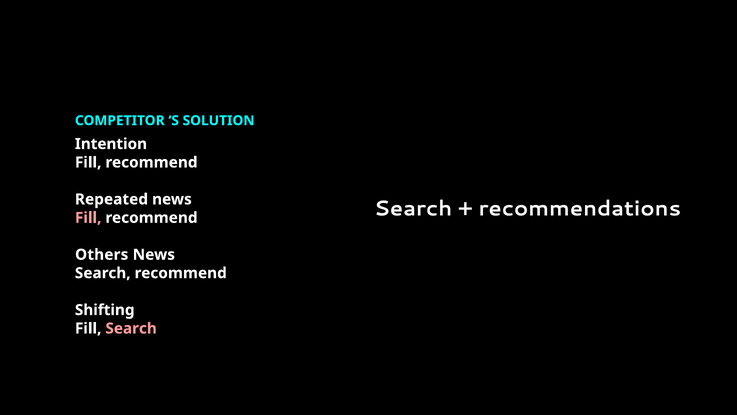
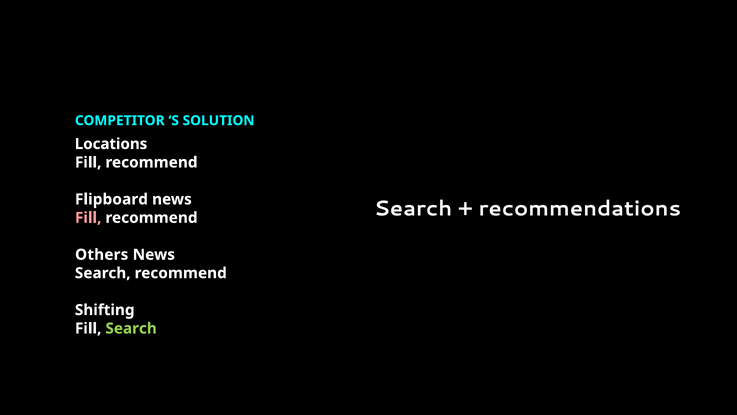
Intention: Intention -> Locations
Repeated: Repeated -> Flipboard
Search at (131, 328) colour: pink -> light green
